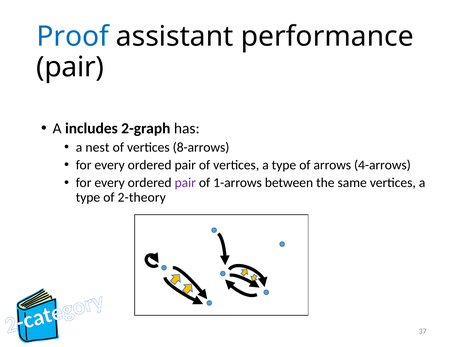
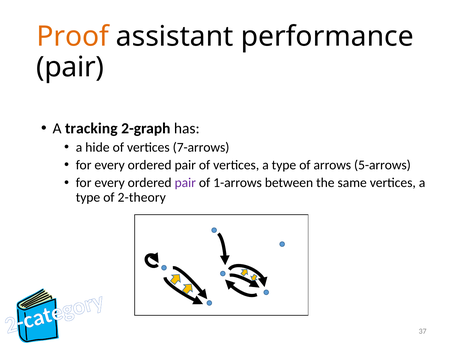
Proof colour: blue -> orange
includes: includes -> tracking
nest: nest -> hide
8-arrows: 8-arrows -> 7-arrows
4-arrows: 4-arrows -> 5-arrows
